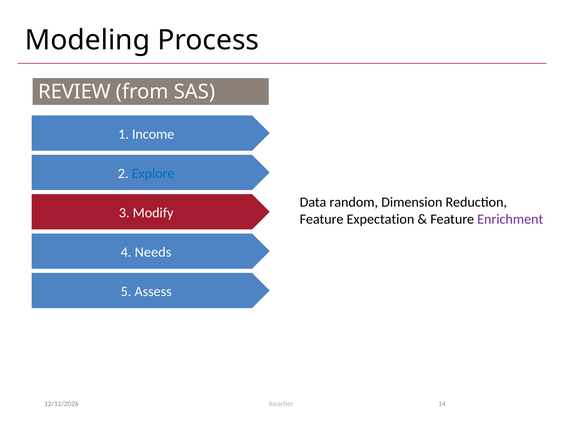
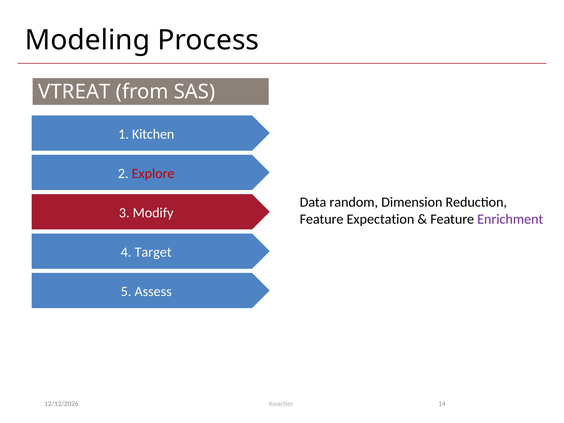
REVIEW: REVIEW -> VTREAT
Income: Income -> Kitchen
Explore colour: blue -> red
Needs: Needs -> Target
